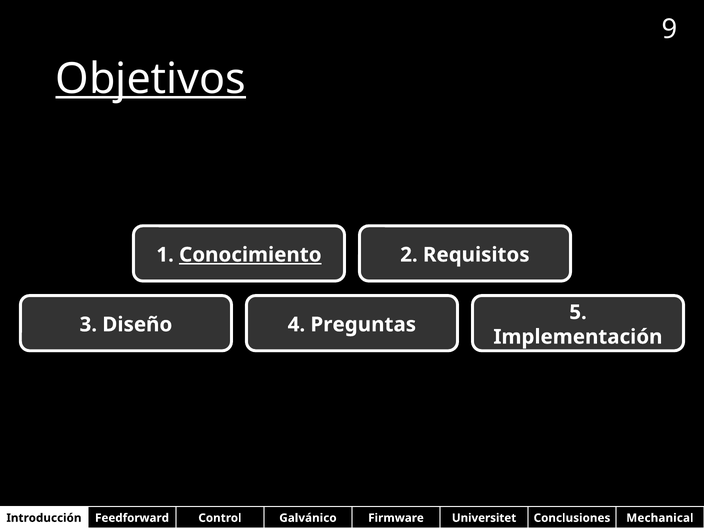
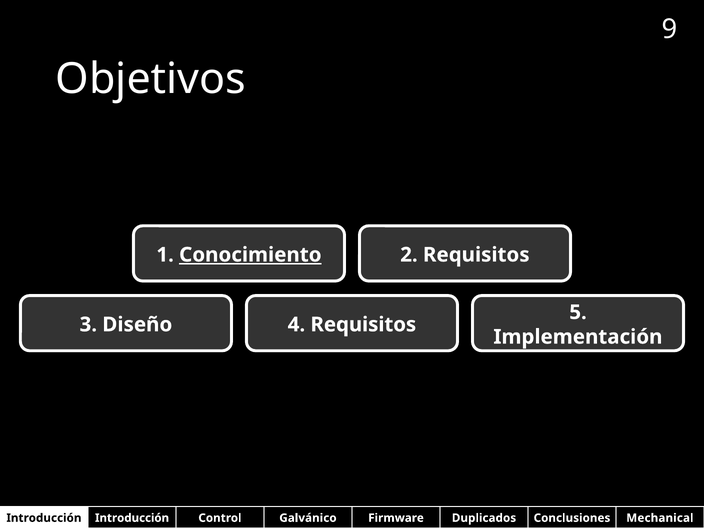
Objetivos underline: present -> none
4 Preguntas: Preguntas -> Requisitos
Introducción Feedforward: Feedforward -> Introducción
Universitet: Universitet -> Duplicados
